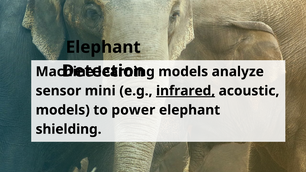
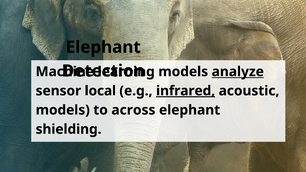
analyze underline: none -> present
mini: mini -> local
power: power -> across
